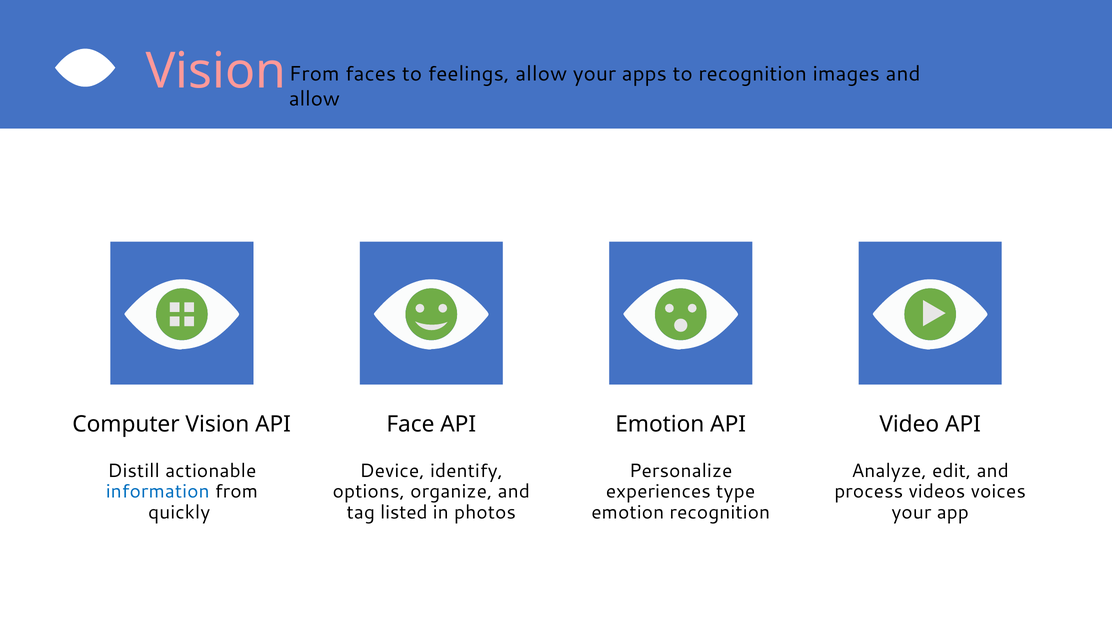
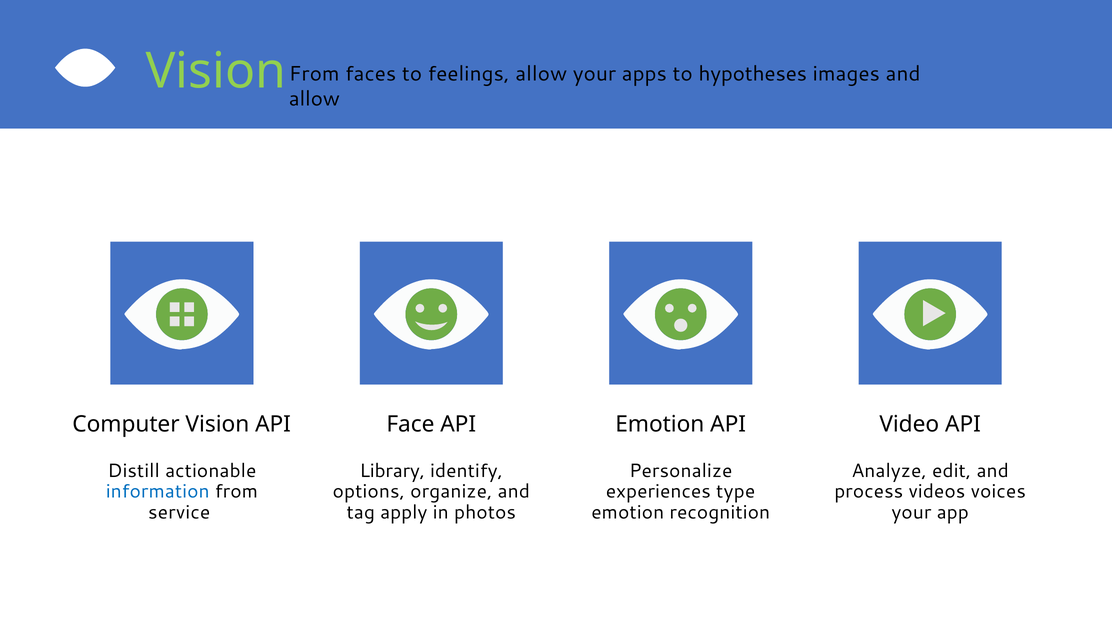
Vision at (216, 71) colour: pink -> light green
to recognition: recognition -> hypotheses
Device: Device -> Library
quickly: quickly -> service
listed: listed -> apply
